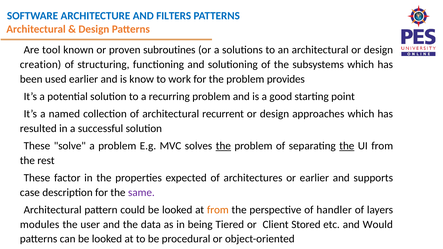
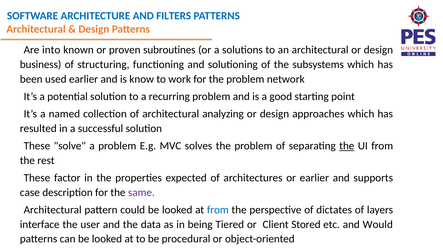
tool: tool -> into
creation: creation -> business
provides: provides -> network
recurrent: recurrent -> analyzing
the at (223, 146) underline: present -> none
from at (218, 210) colour: orange -> blue
handler: handler -> dictates
modules: modules -> interface
